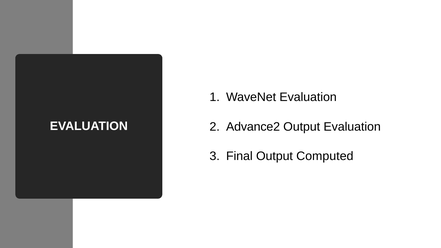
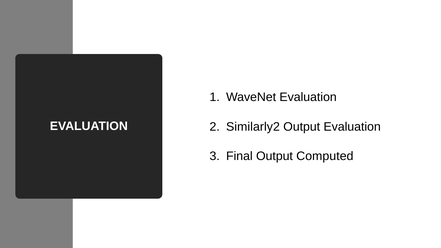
Advance2: Advance2 -> Similarly2
